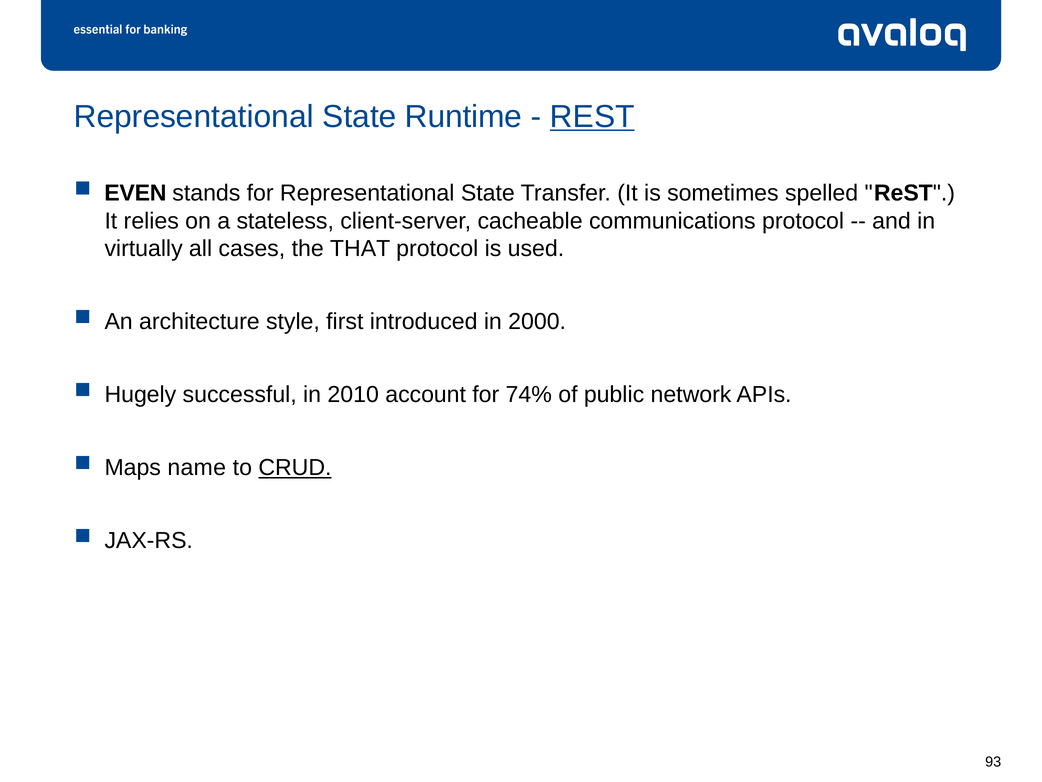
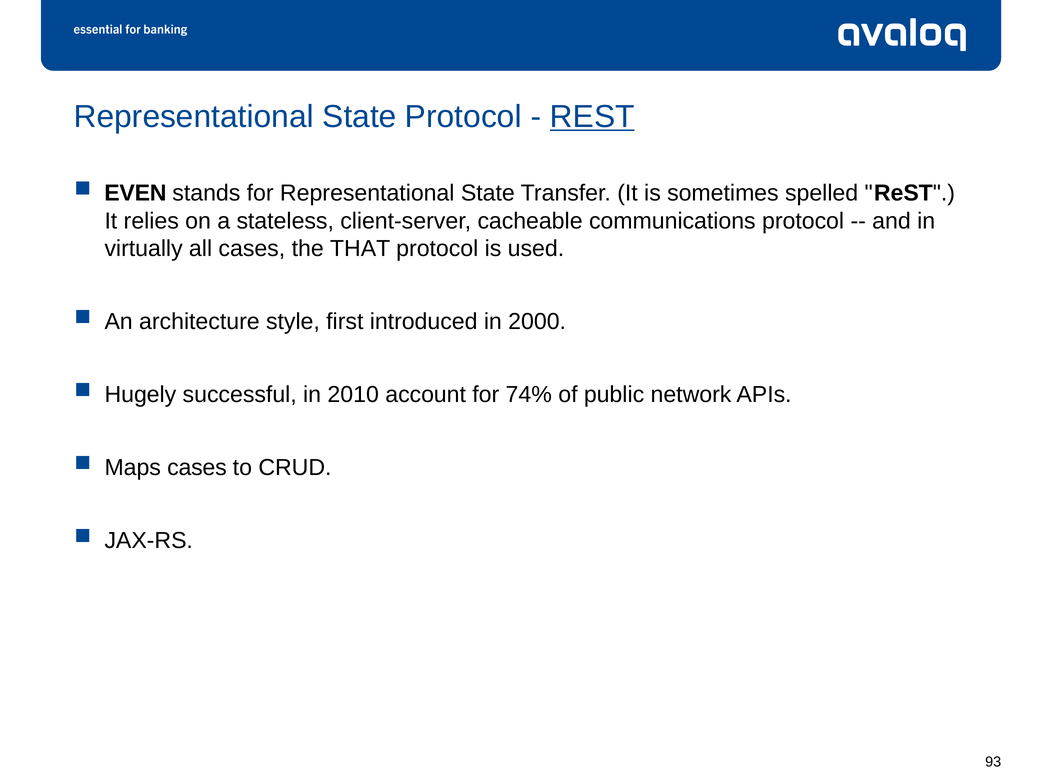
State Runtime: Runtime -> Protocol
Maps name: name -> cases
CRUD underline: present -> none
